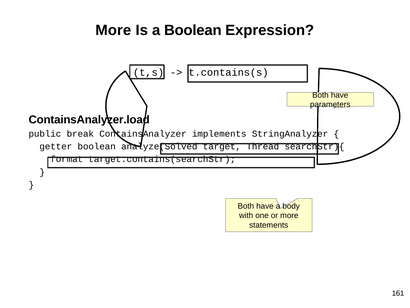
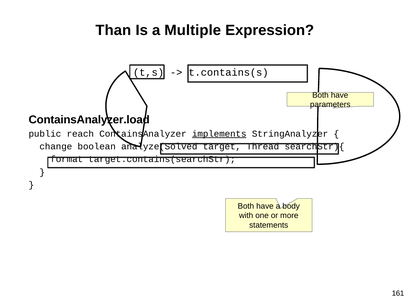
More at (113, 30): More -> Than
a Boolean: Boolean -> Multiple
break: break -> reach
implements underline: none -> present
getter: getter -> change
